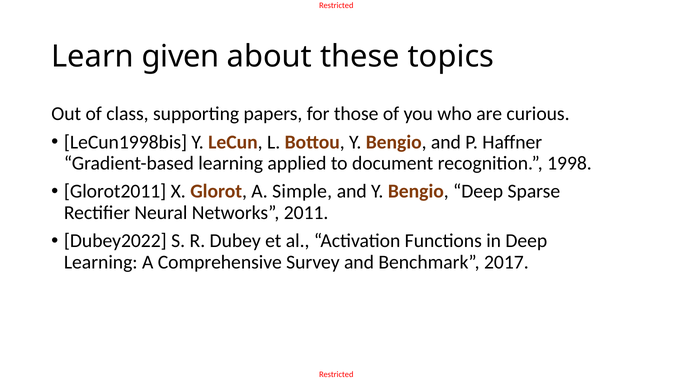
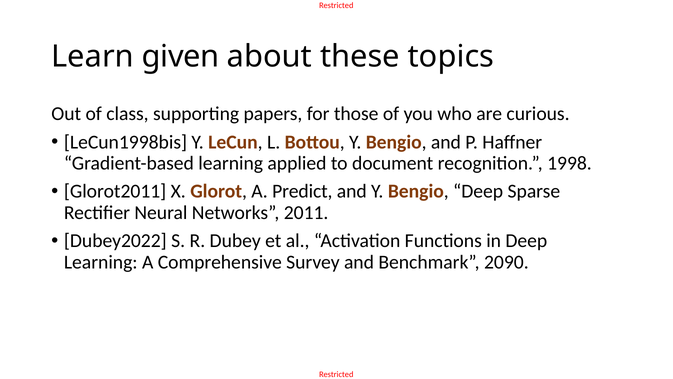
Simple: Simple -> Predict
2017: 2017 -> 2090
